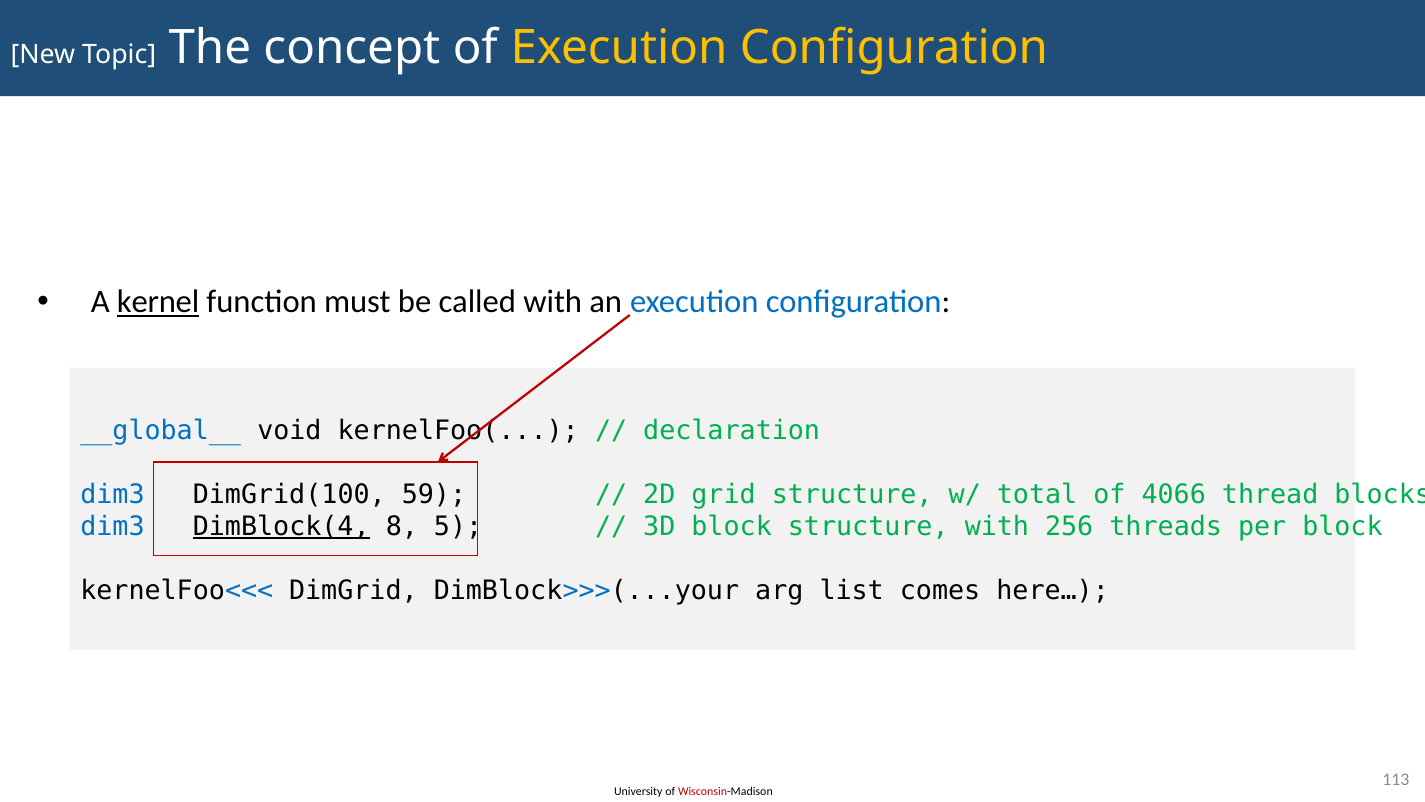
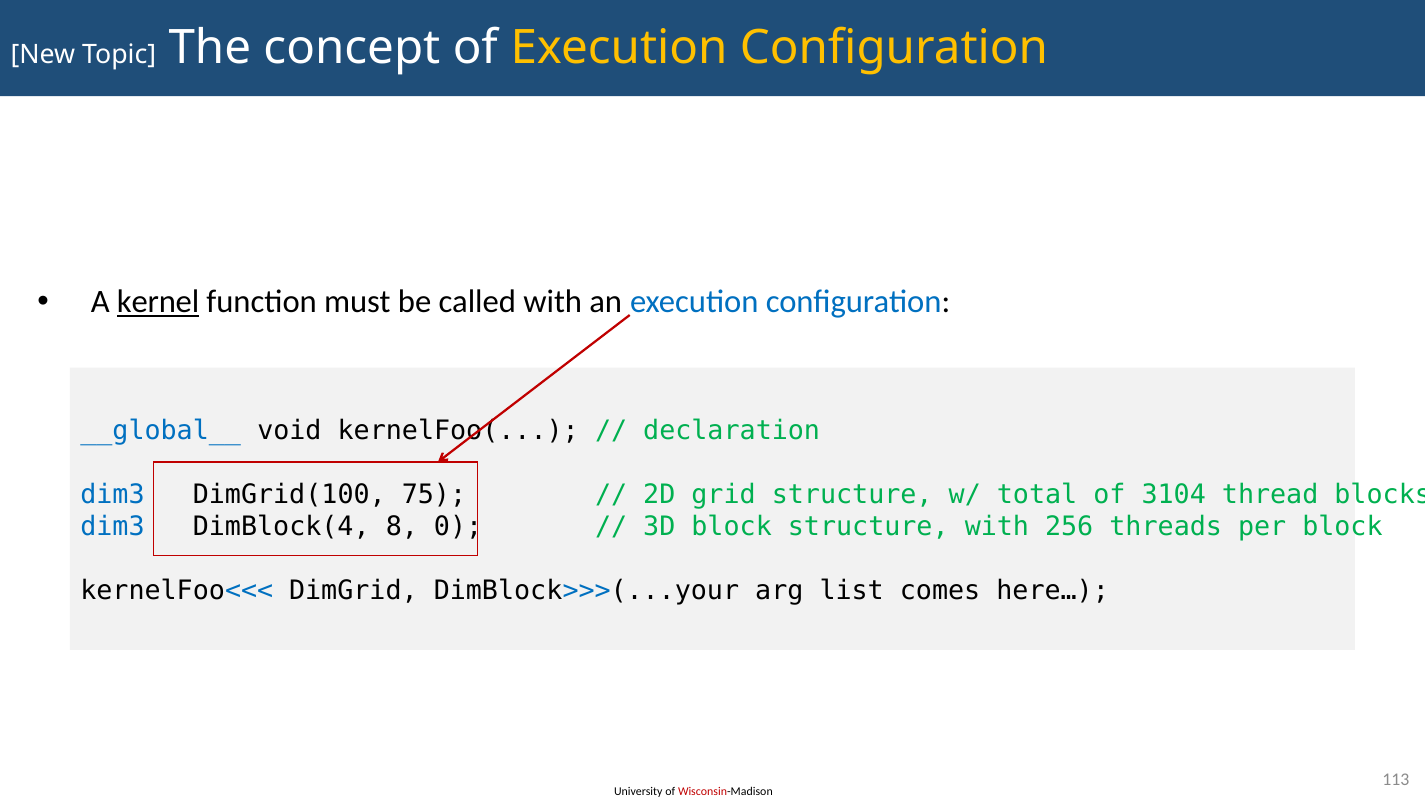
59: 59 -> 75
4066: 4066 -> 3104
DimBlock(4 underline: present -> none
5: 5 -> 0
